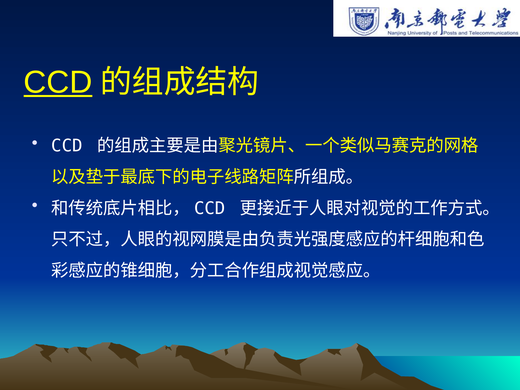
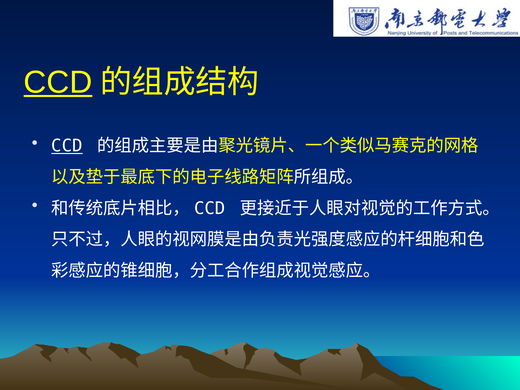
CCD at (67, 146) underline: none -> present
